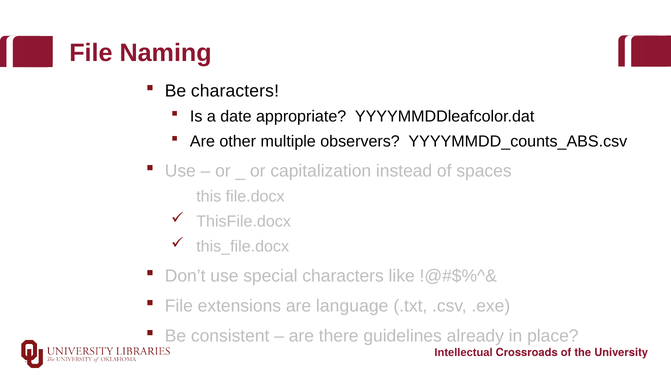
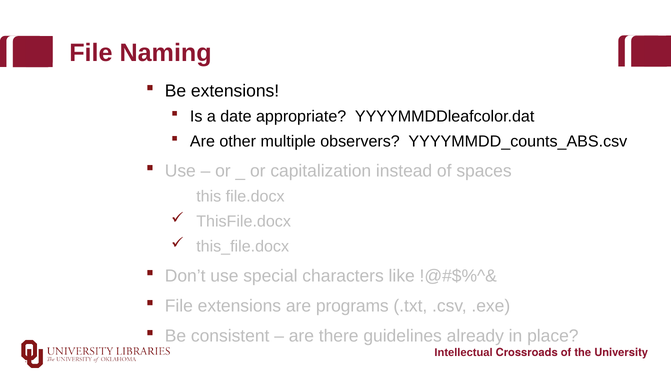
Be characters: characters -> extensions
language: language -> programs
